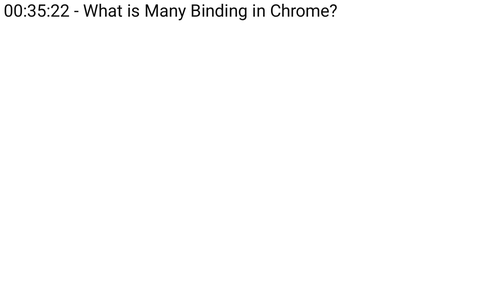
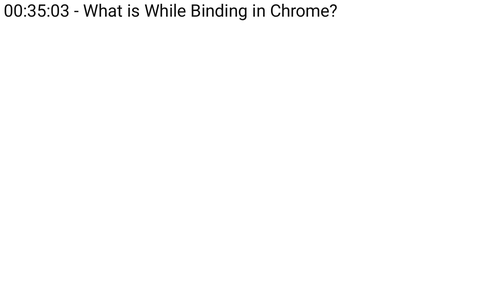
00:35:22: 00:35:22 -> 00:35:03
Many: Many -> While
